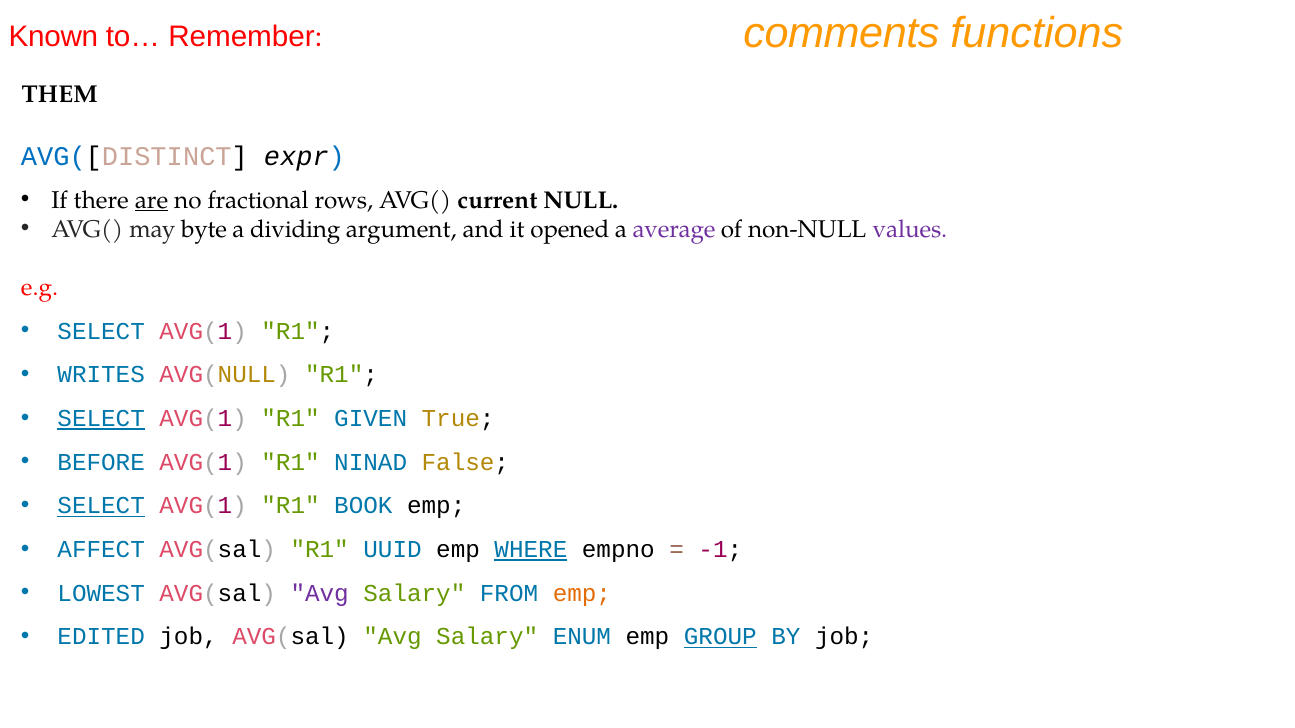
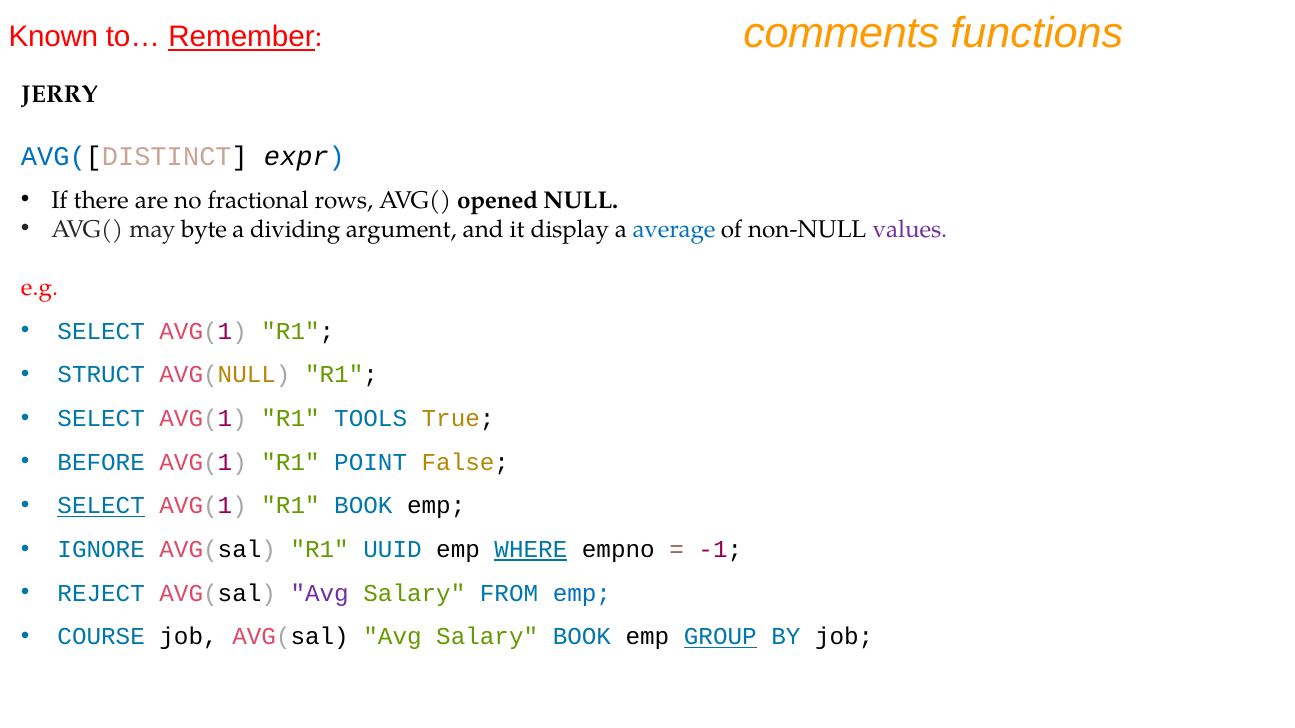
Remember underline: none -> present
THEM: THEM -> JERRY
are underline: present -> none
current: current -> opened
opened: opened -> display
average colour: purple -> blue
WRITES: WRITES -> STRUCT
SELECT at (101, 419) underline: present -> none
GIVEN: GIVEN -> TOOLS
NINAD: NINAD -> POINT
AFFECT: AFFECT -> IGNORE
LOWEST: LOWEST -> REJECT
emp at (582, 594) colour: orange -> blue
EDITED: EDITED -> COURSE
Salary ENUM: ENUM -> BOOK
